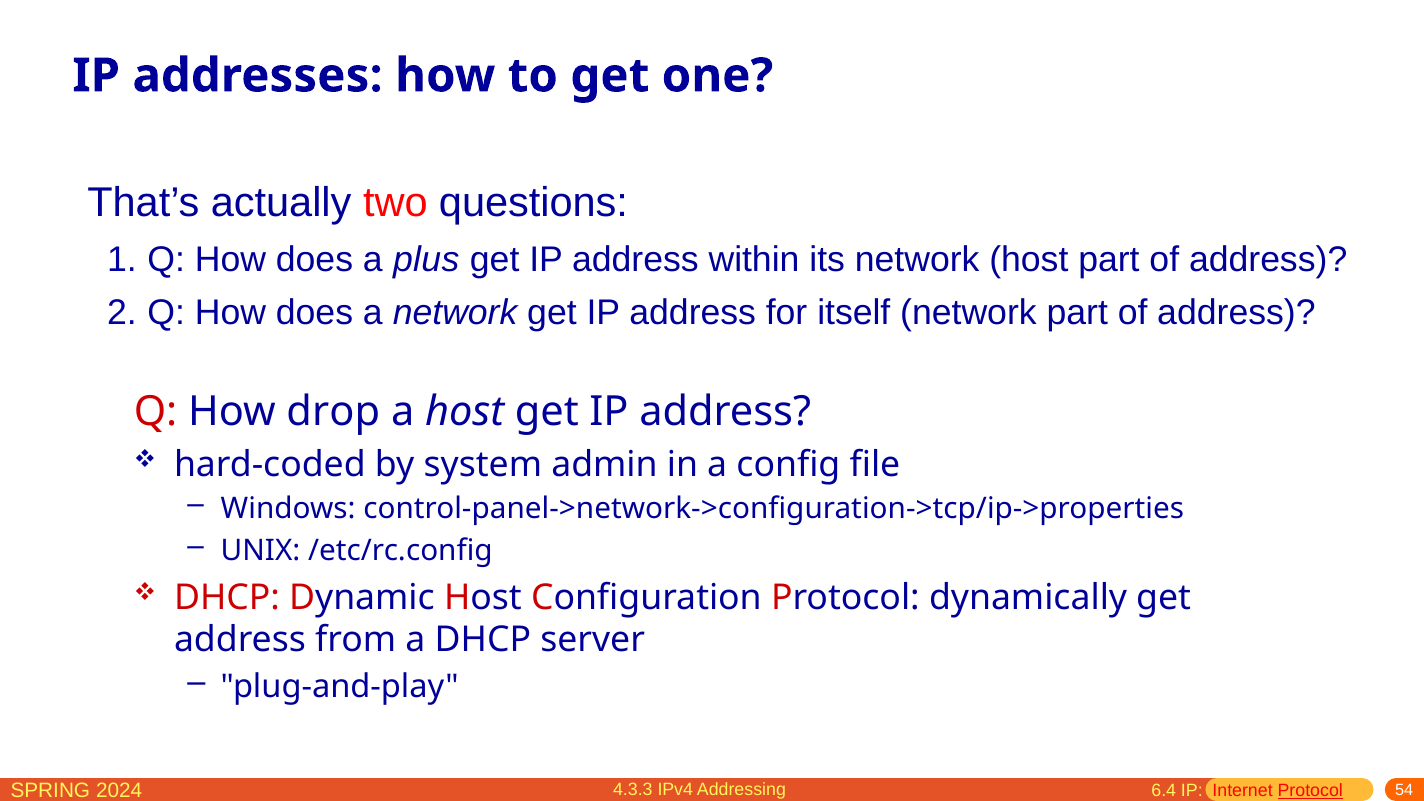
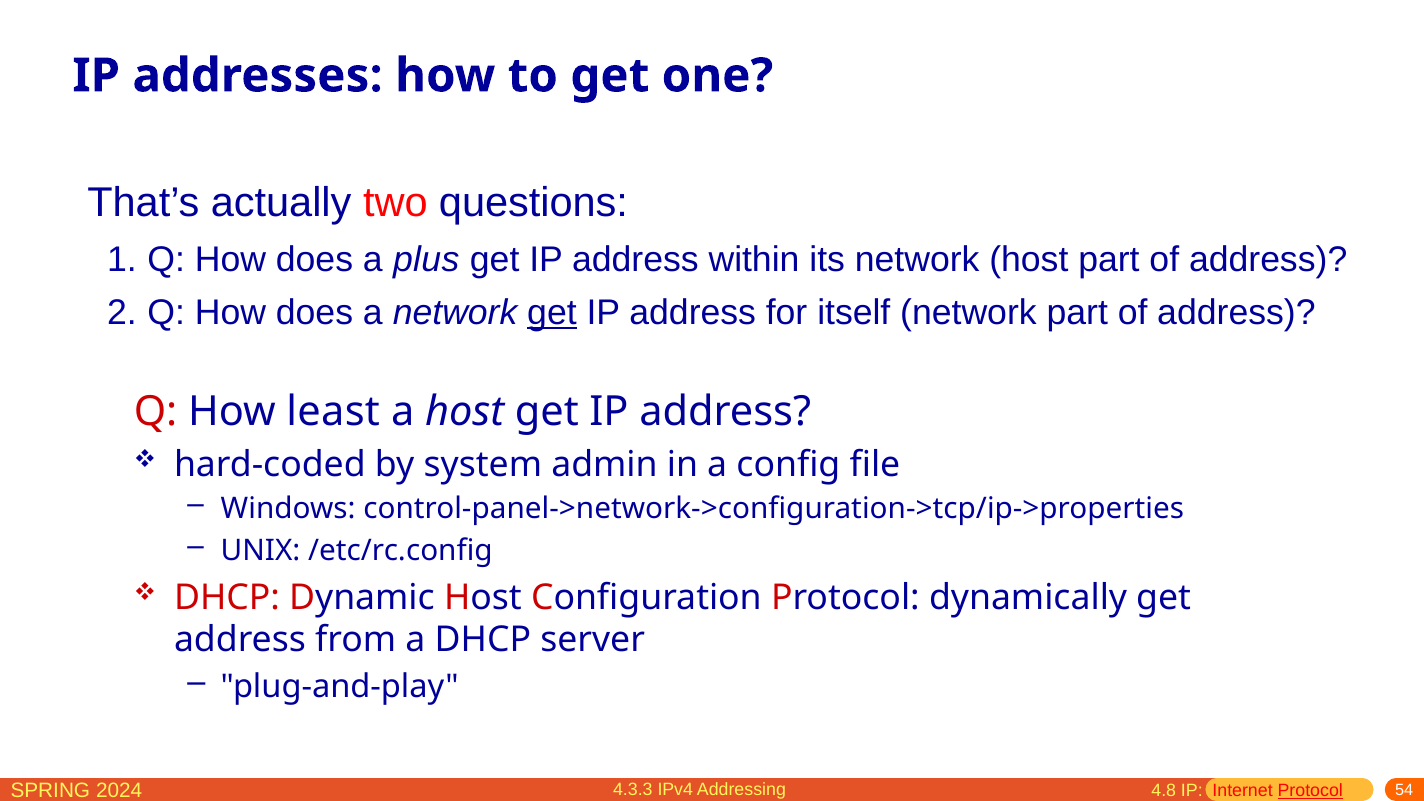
get at (552, 313) underline: none -> present
drop: drop -> least
6.4: 6.4 -> 4.8
